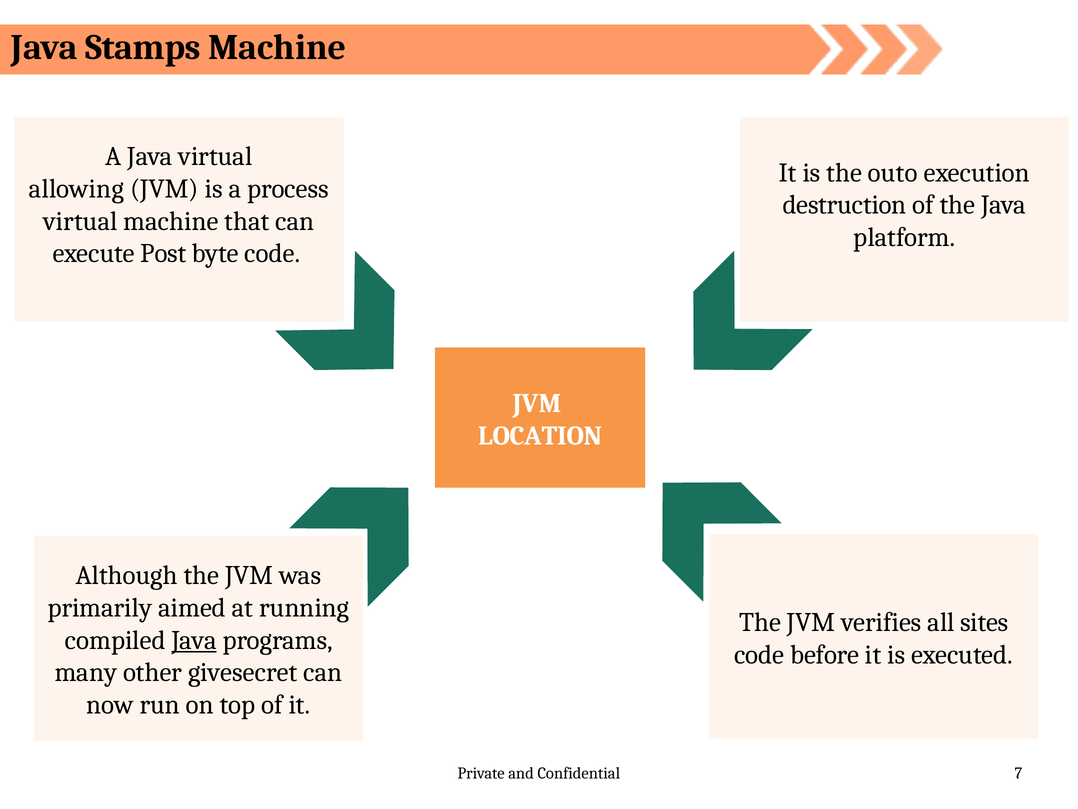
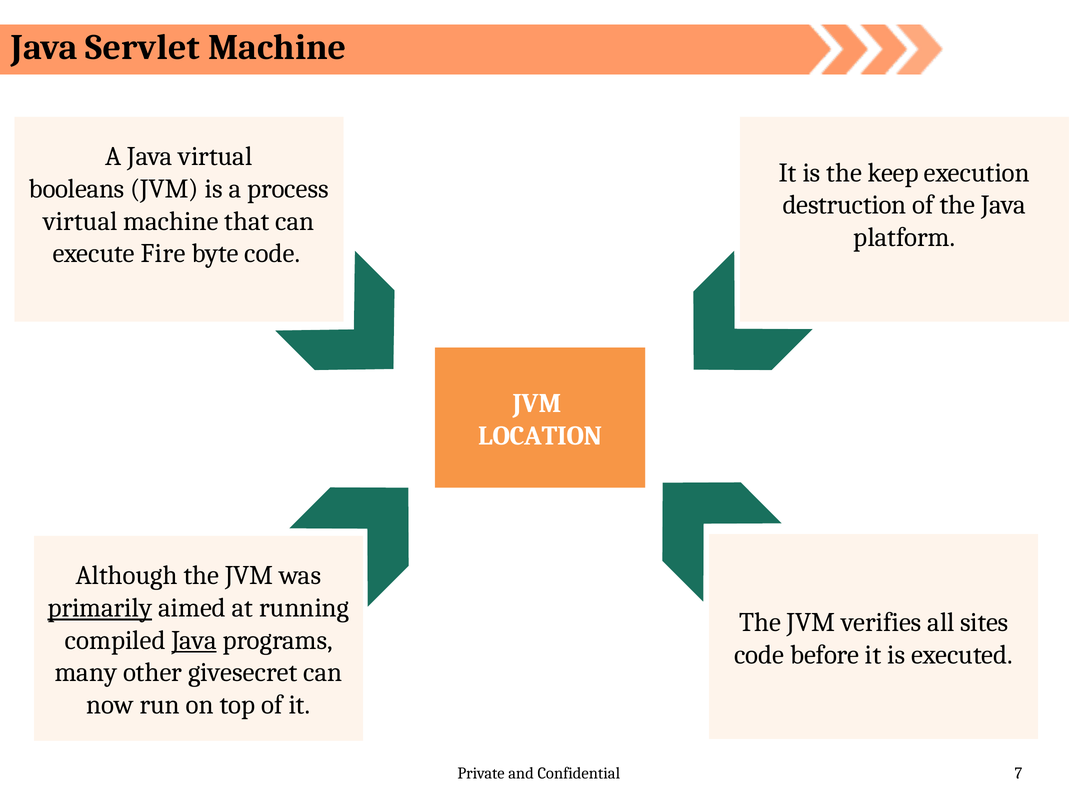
Stamps: Stamps -> Servlet
outo: outo -> keep
allowing: allowing -> booleans
Post: Post -> Fire
primarily underline: none -> present
